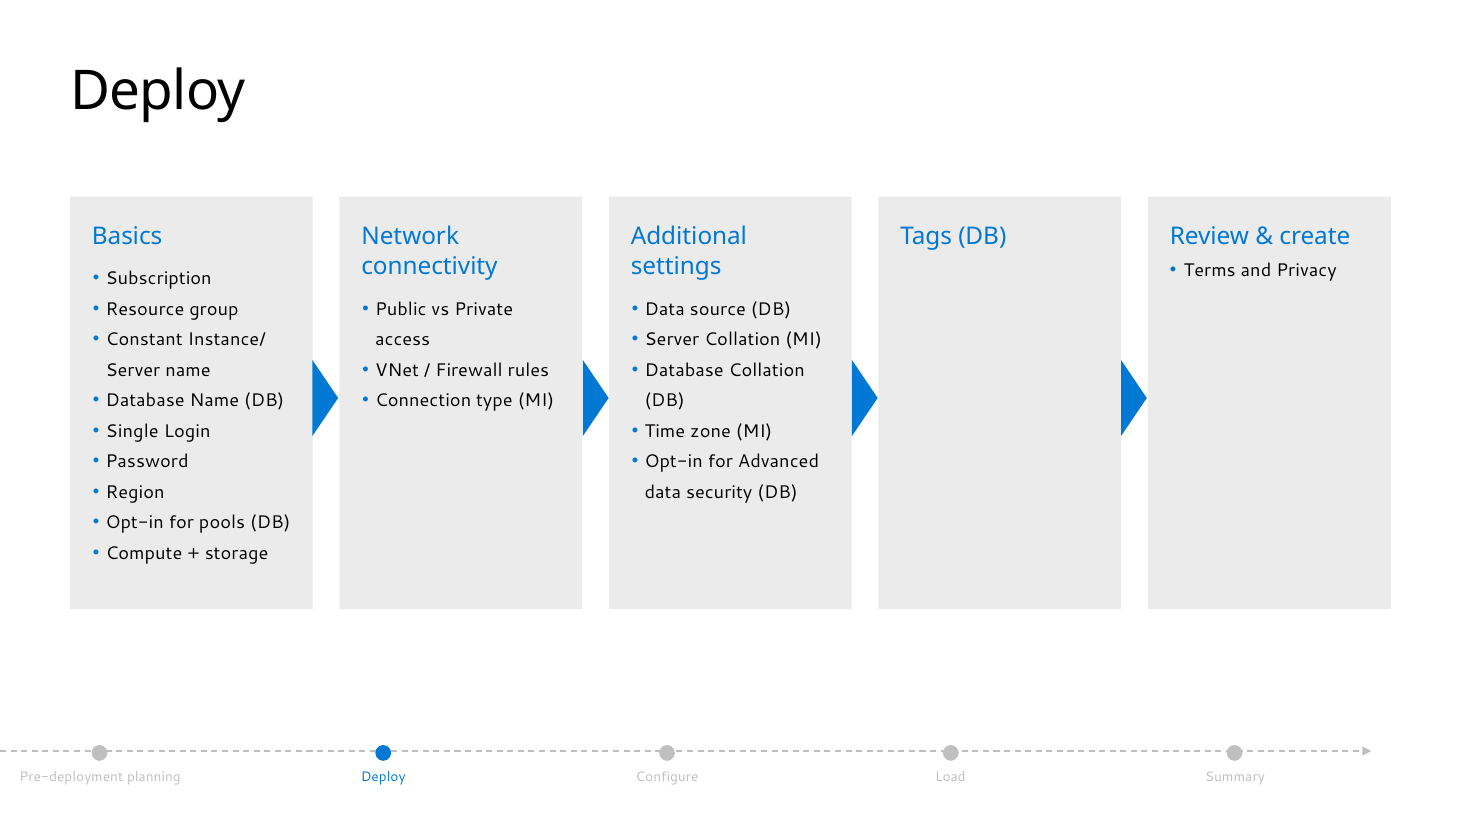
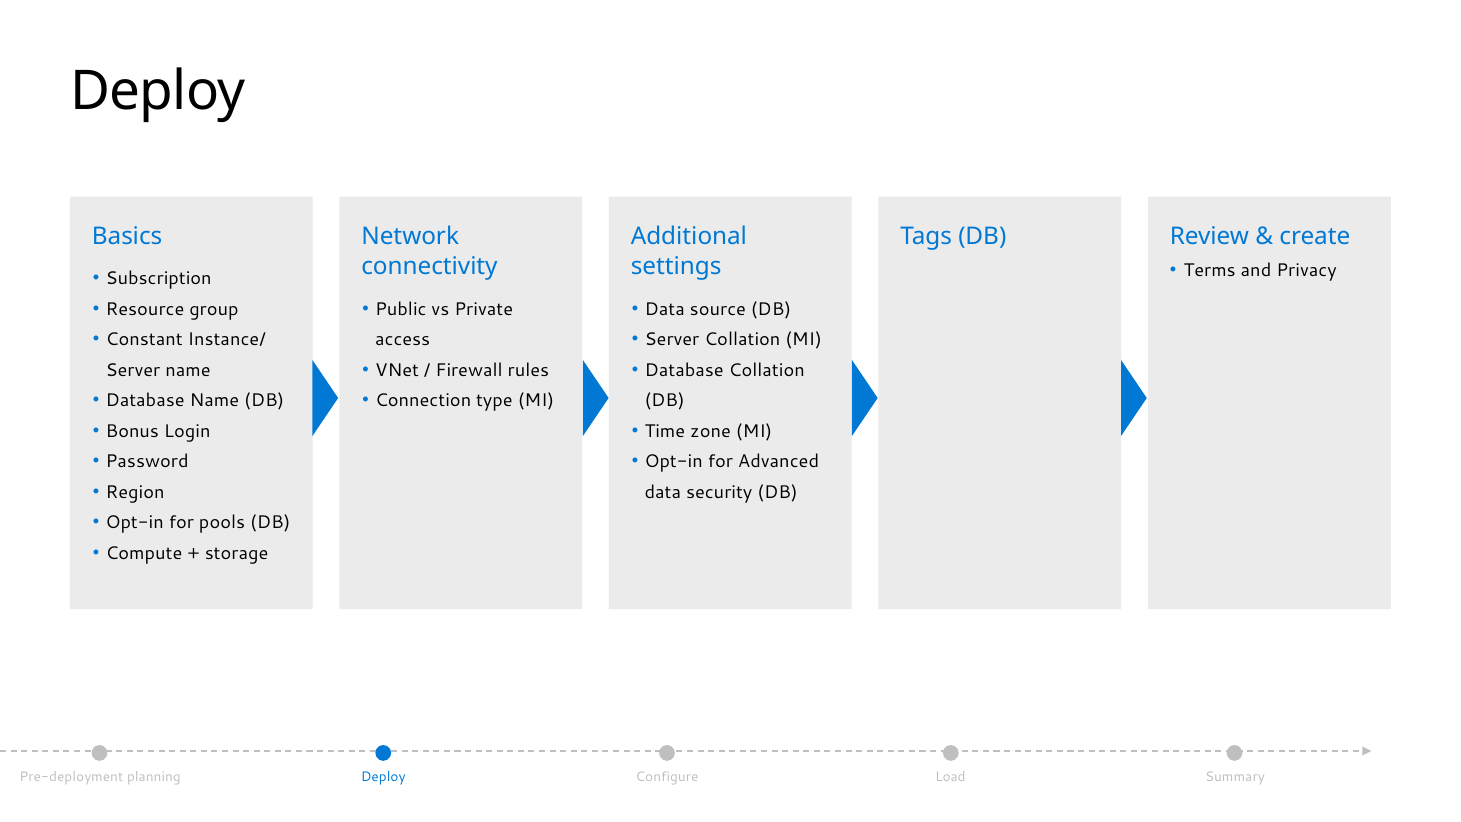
Single: Single -> Bonus
